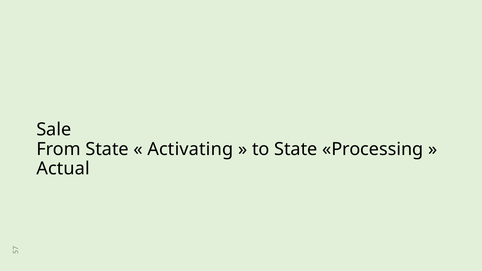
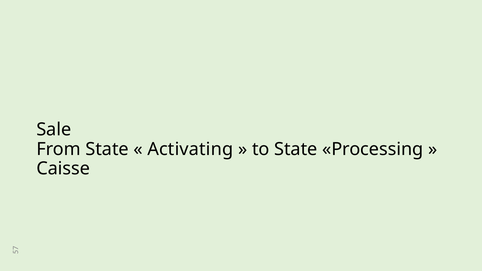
Actual: Actual -> Caisse
